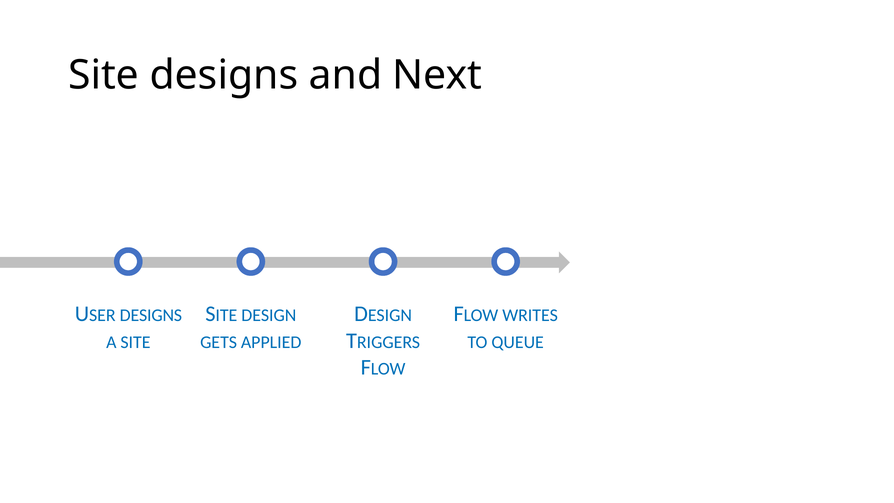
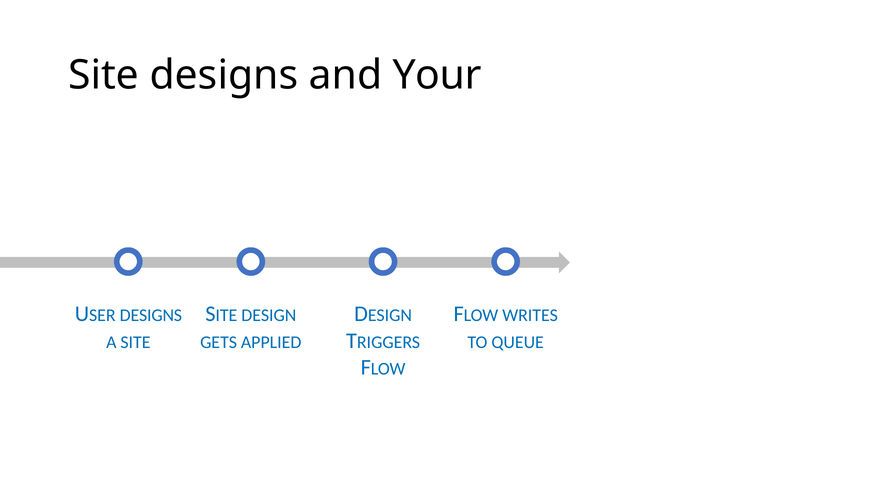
Next: Next -> Your
